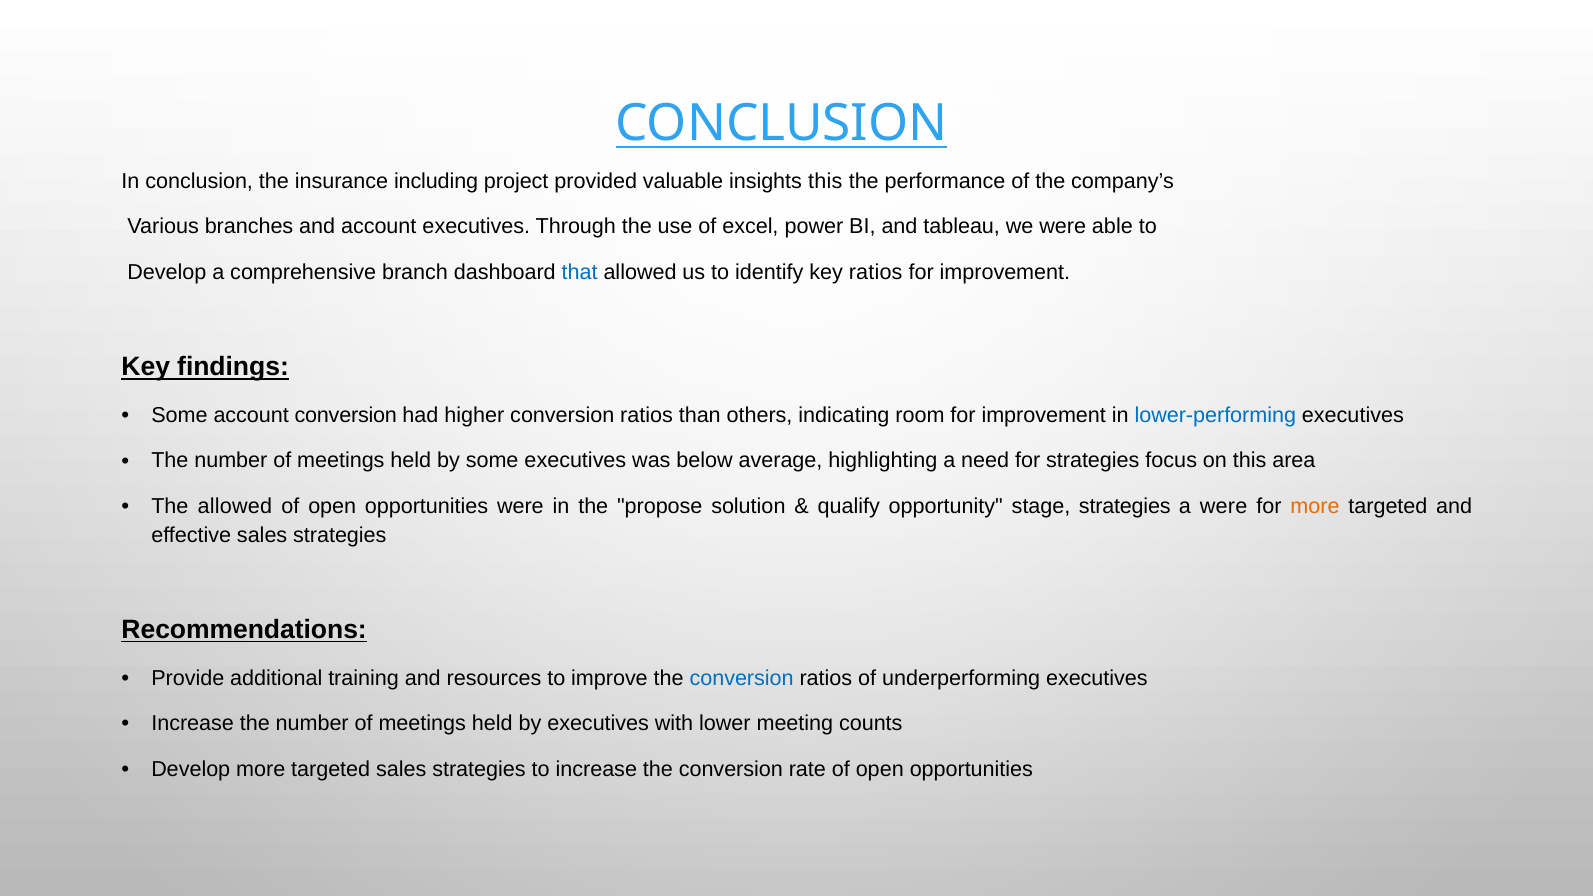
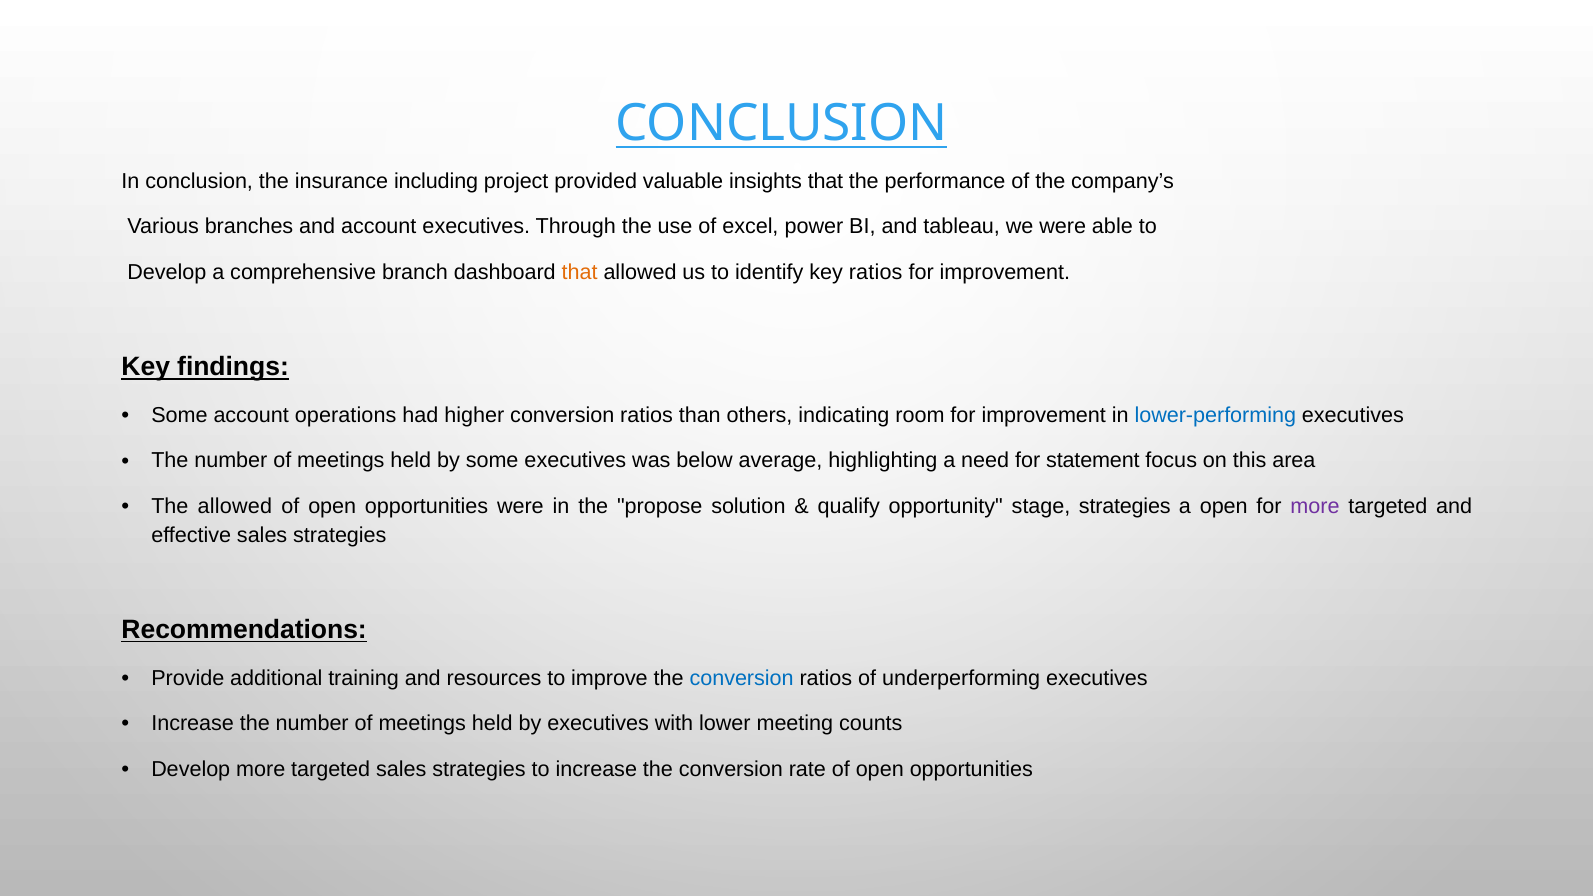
insights this: this -> that
that at (580, 272) colour: blue -> orange
account conversion: conversion -> operations
for strategies: strategies -> statement
a were: were -> open
more at (1315, 506) colour: orange -> purple
